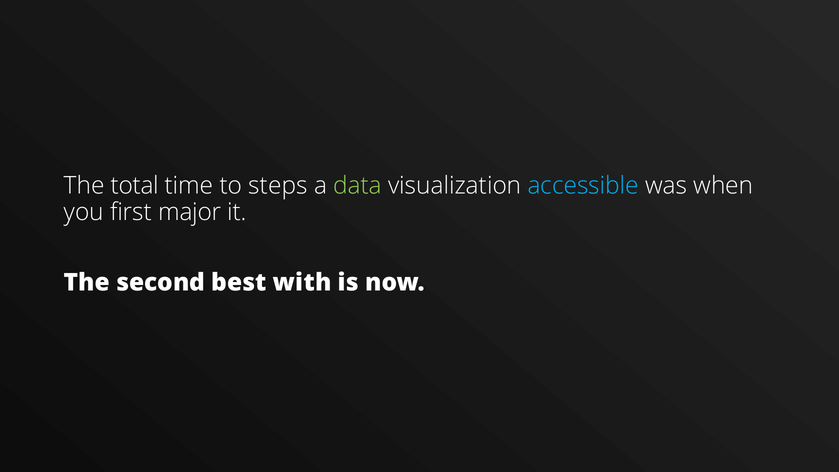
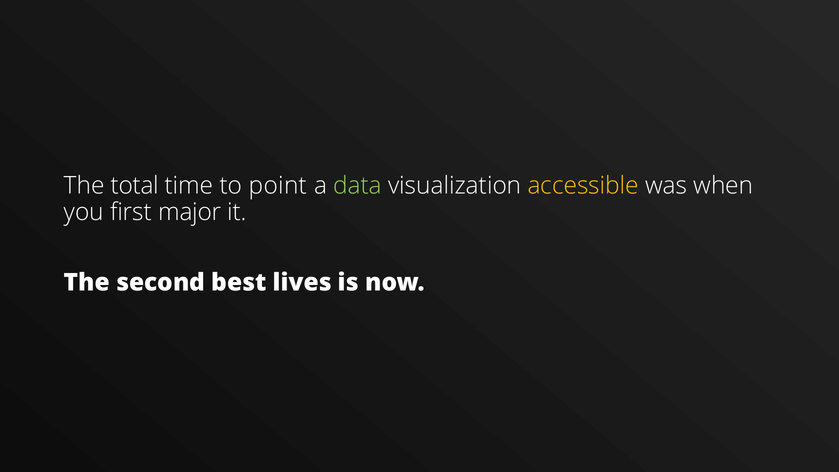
steps: steps -> point
accessible colour: light blue -> yellow
with: with -> lives
